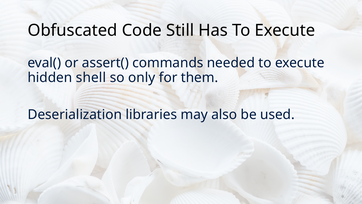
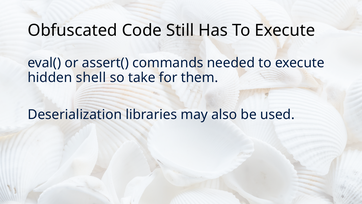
only: only -> take
